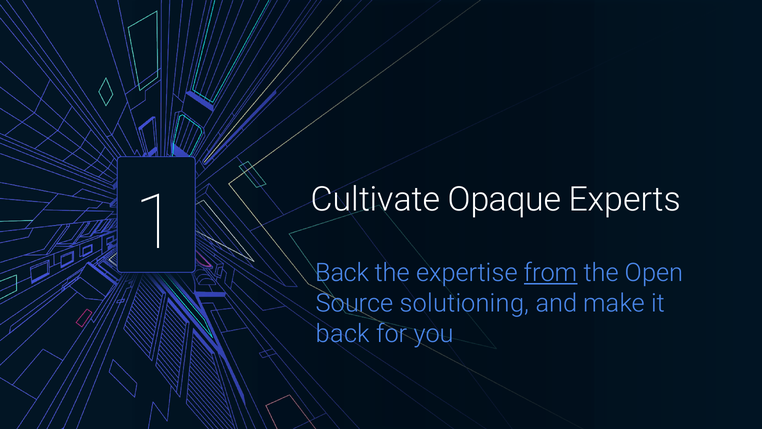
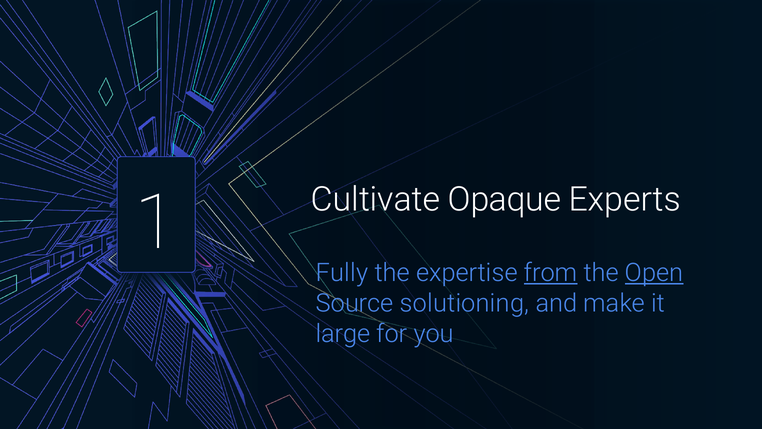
Back at (342, 273): Back -> Fully
Open underline: none -> present
back at (343, 334): back -> large
